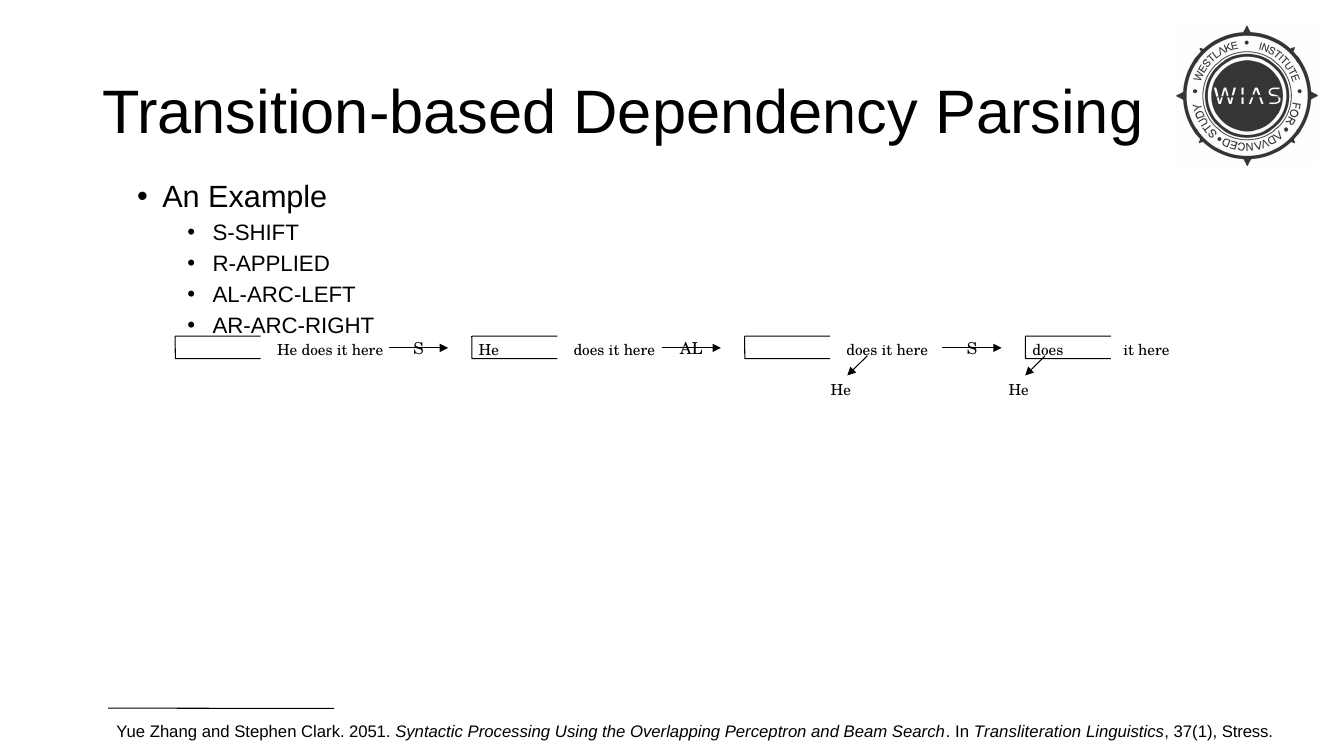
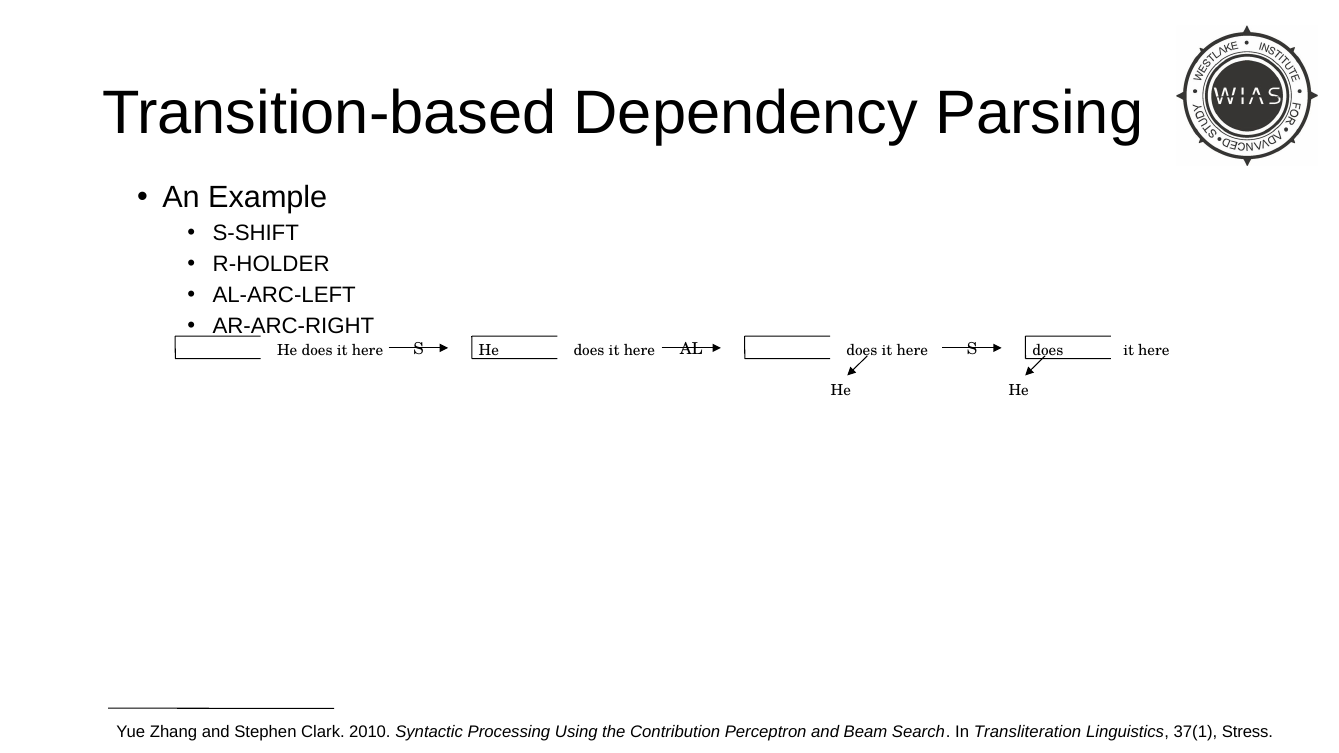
R-APPLIED: R-APPLIED -> R-HOLDER
2051: 2051 -> 2010
Overlapping: Overlapping -> Contribution
